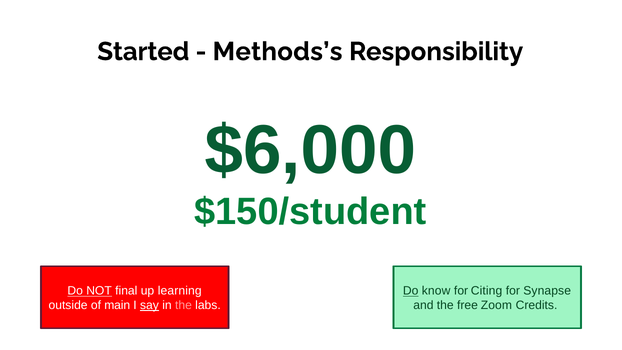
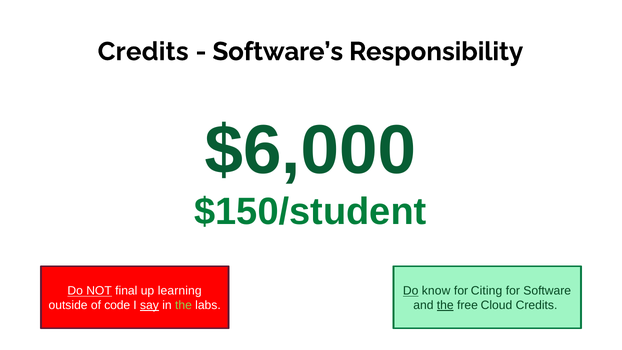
Started at (143, 52): Started -> Credits
Methods’s: Methods’s -> Software’s
Synapse: Synapse -> Software
main: main -> code
the at (183, 305) colour: pink -> light green
the at (445, 305) underline: none -> present
Zoom: Zoom -> Cloud
